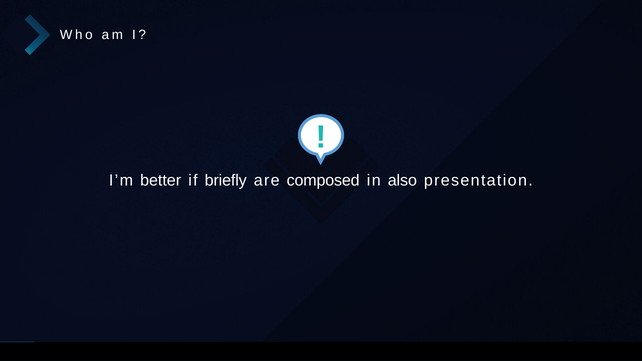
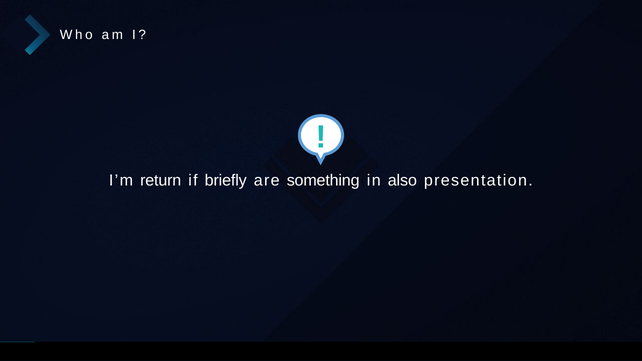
better: better -> return
composed: composed -> something
